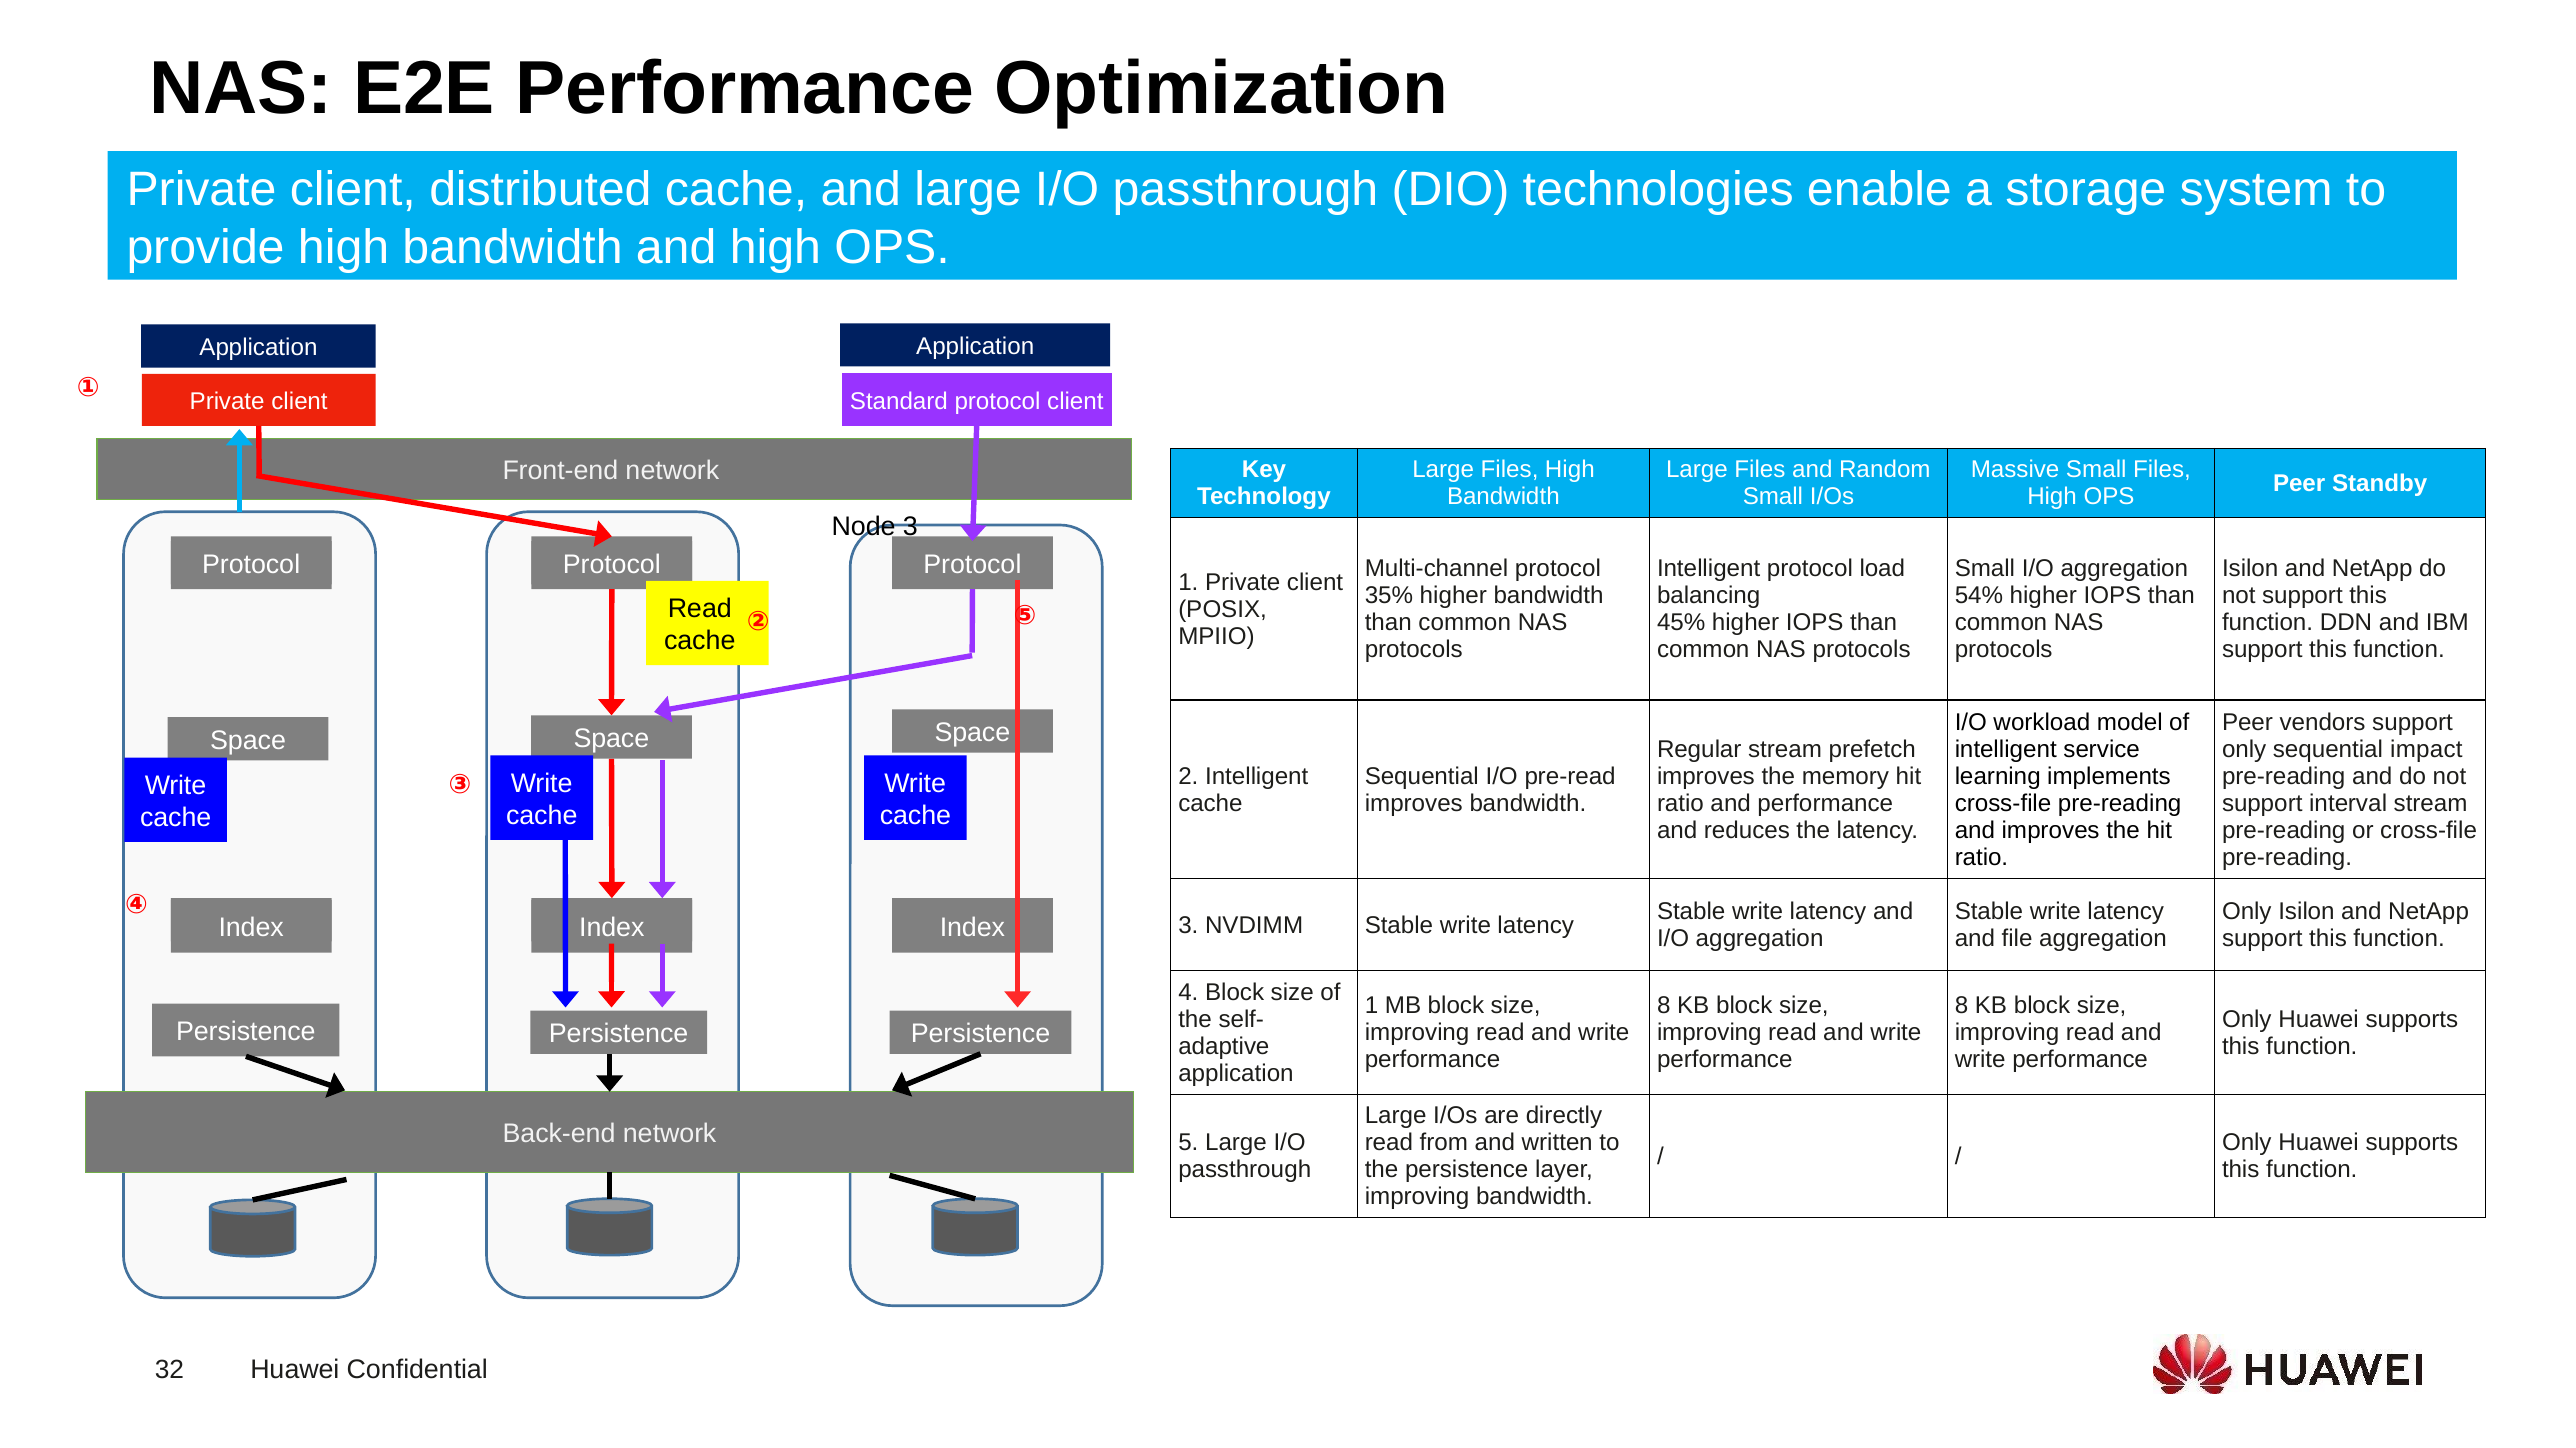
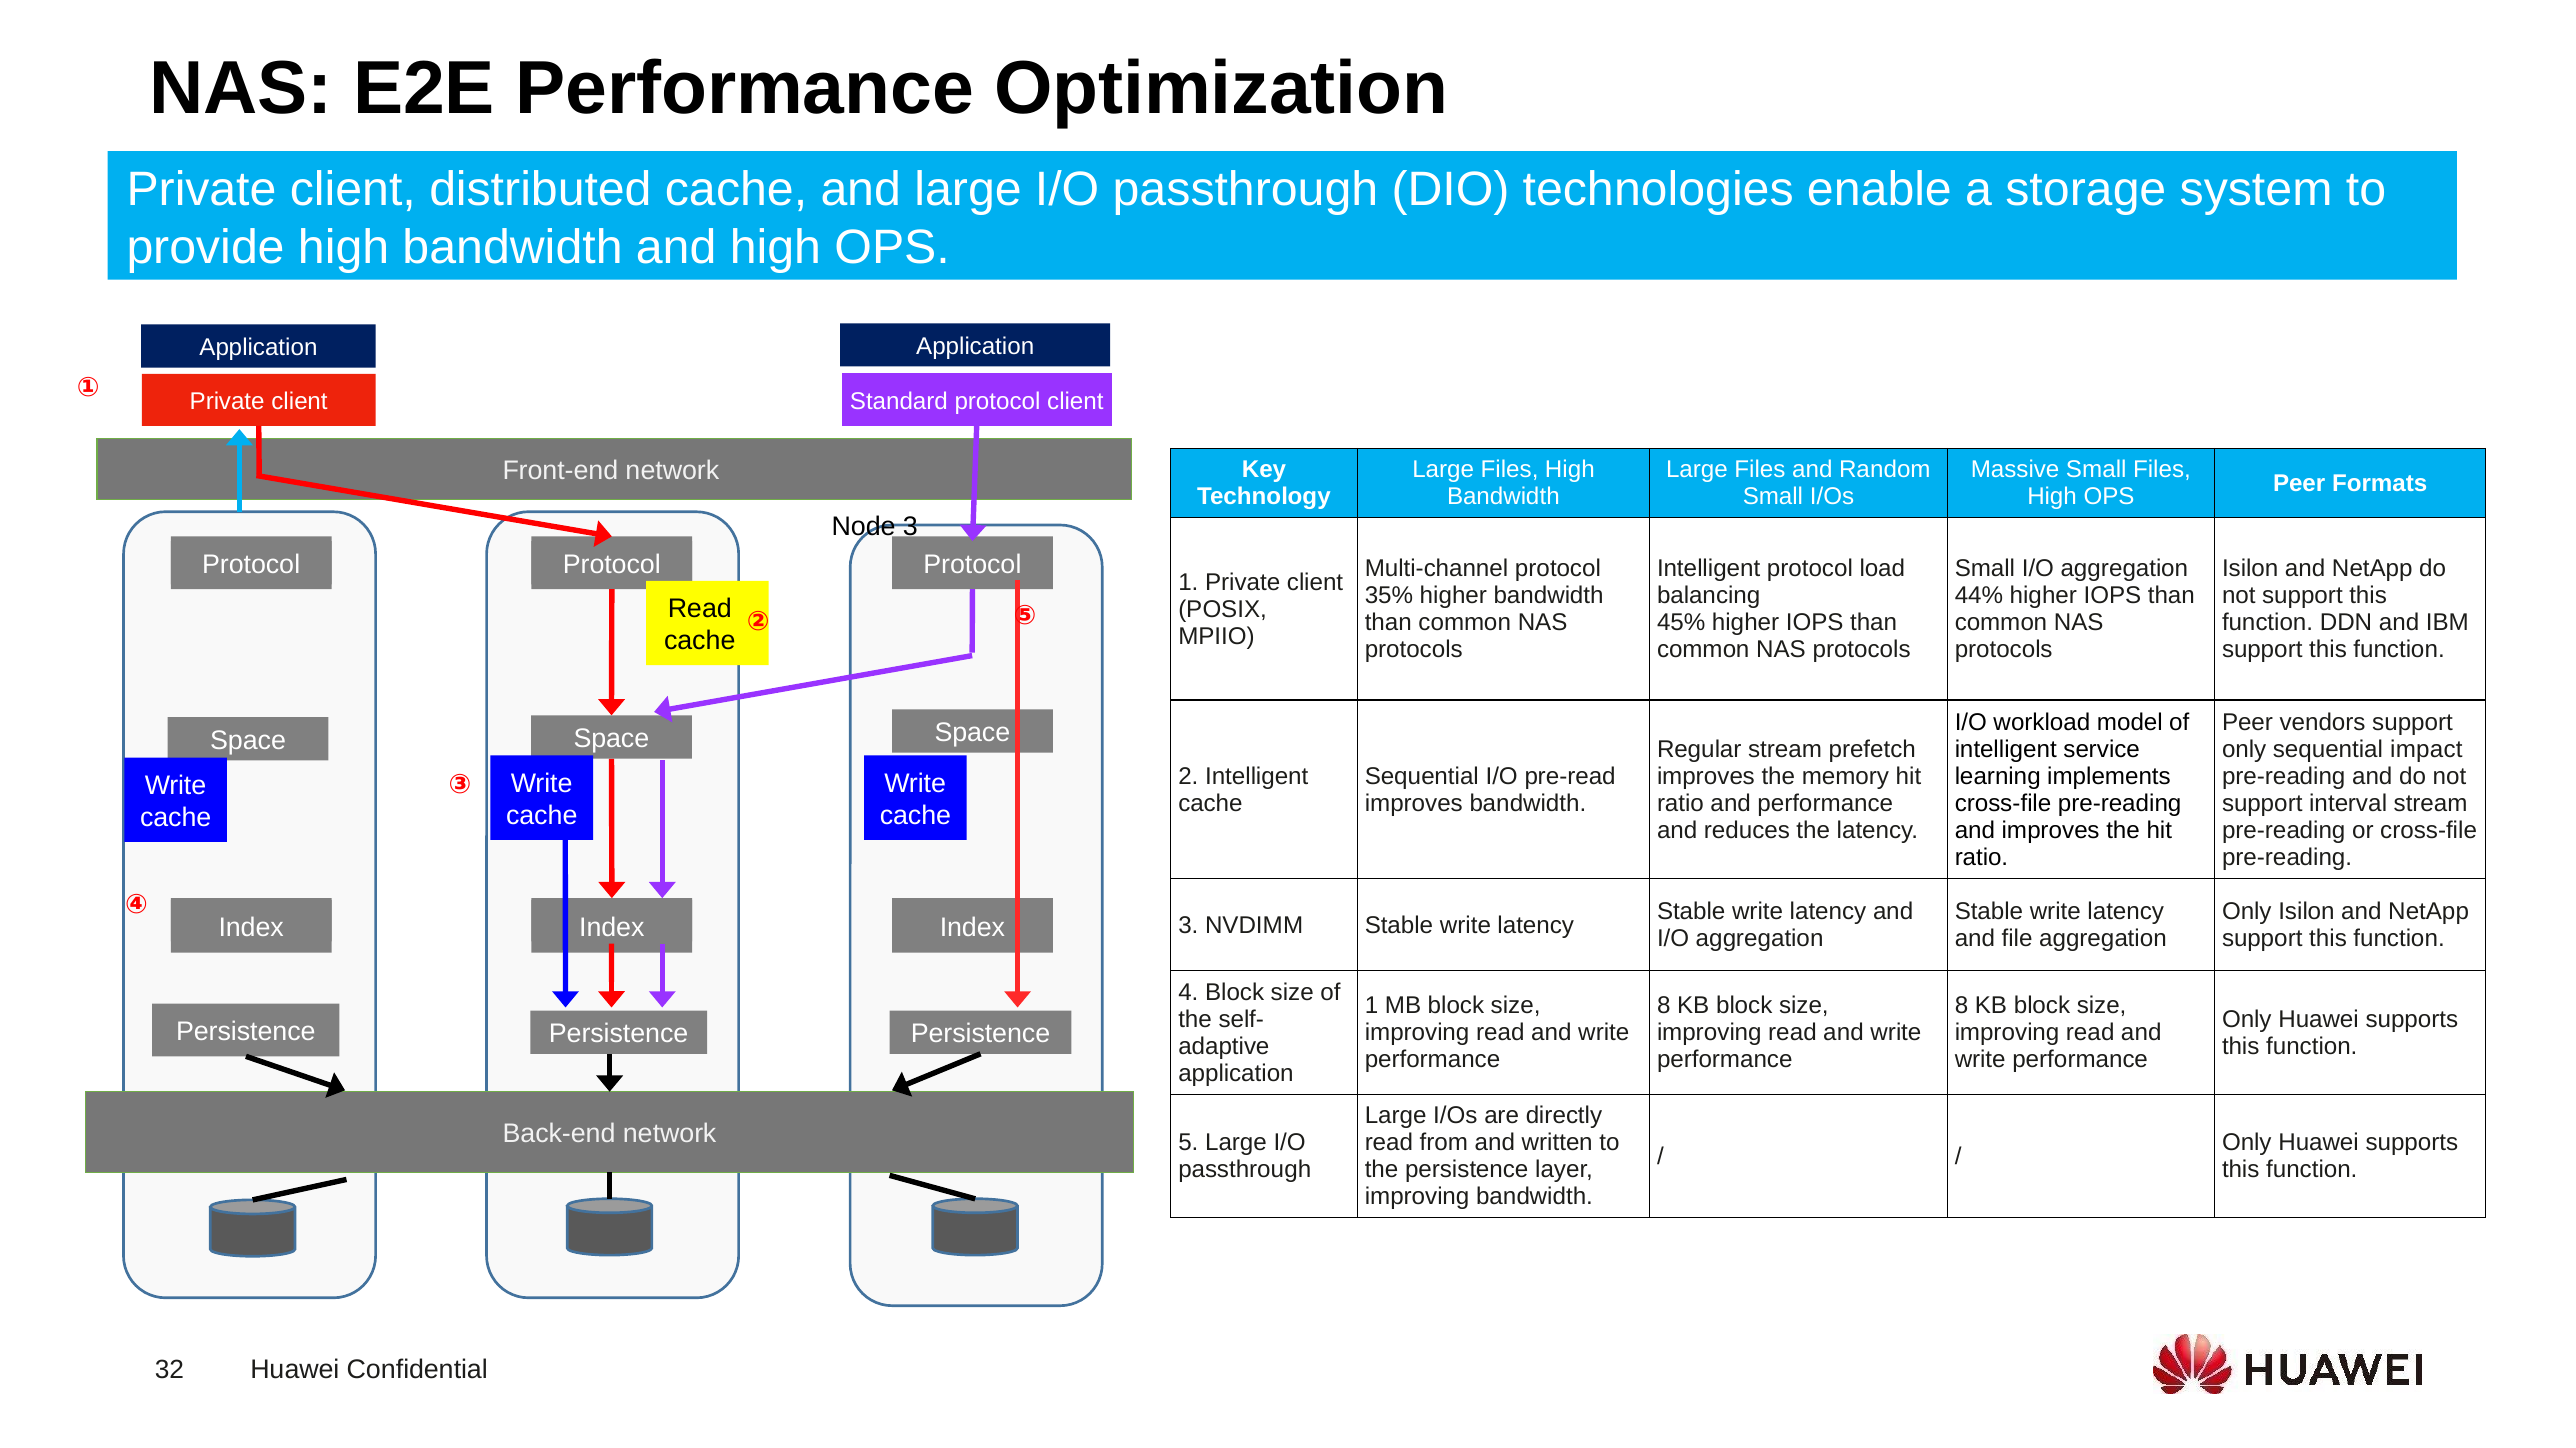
Standby: Standby -> Formats
54%: 54% -> 44%
